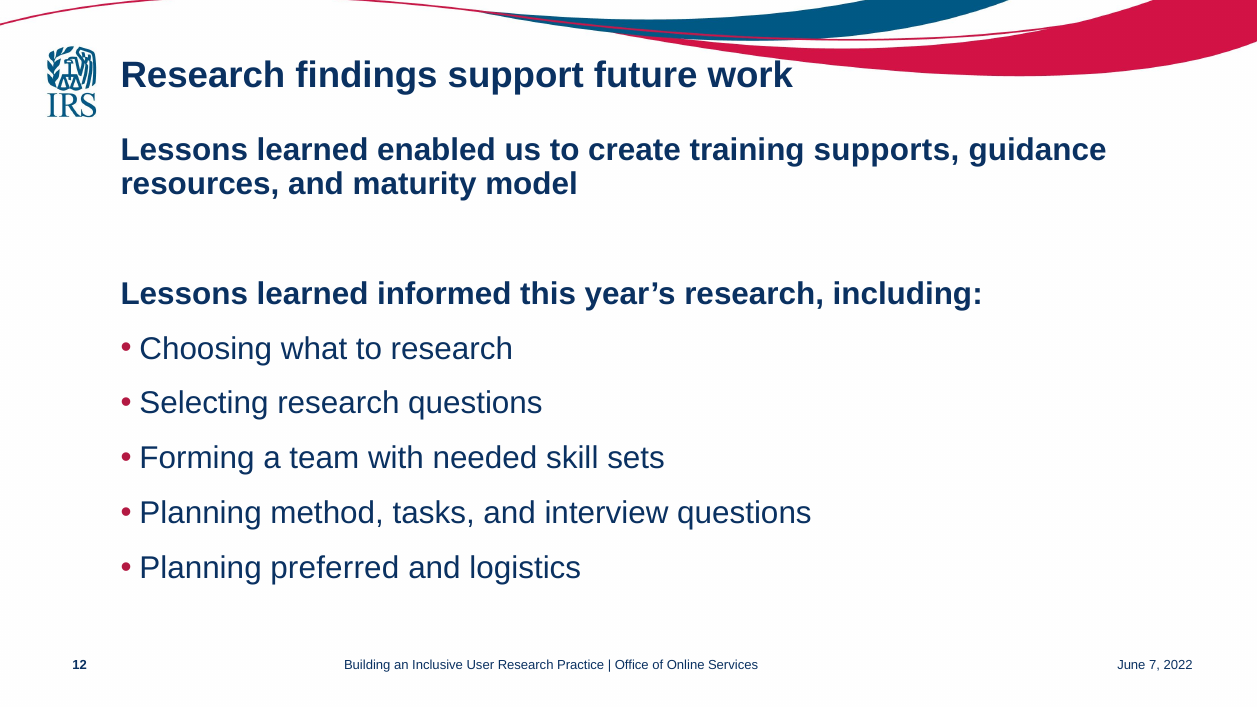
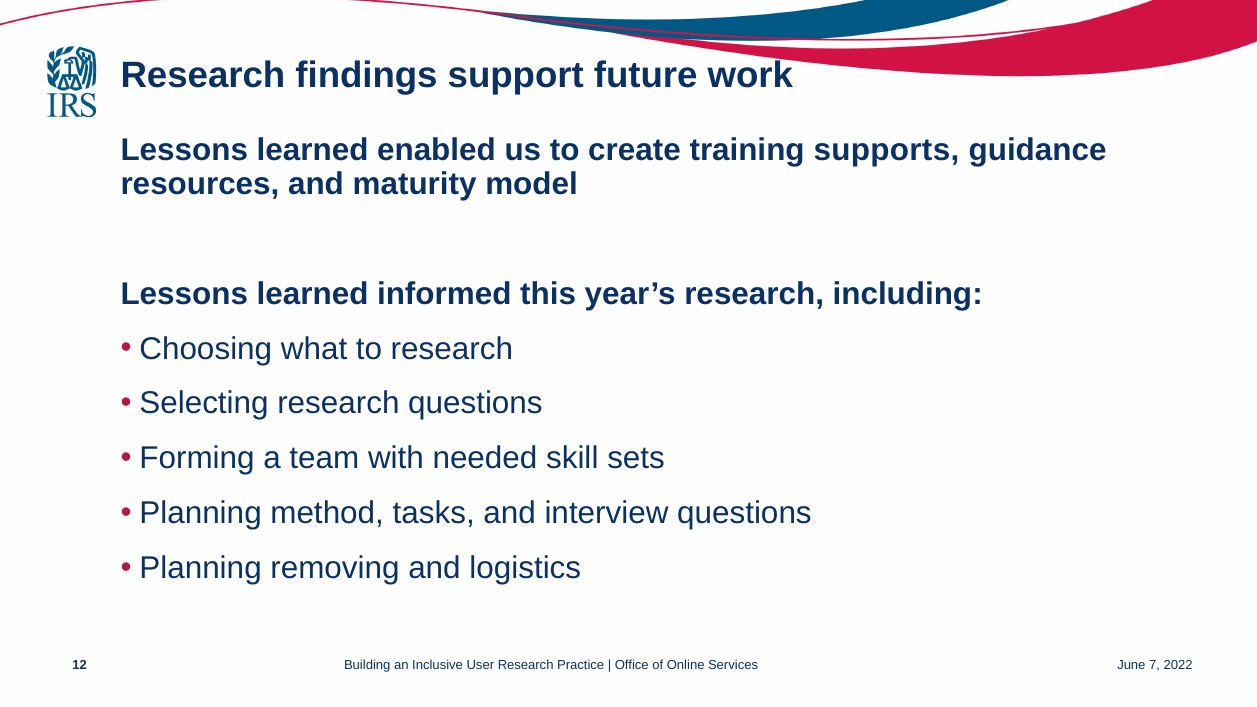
preferred: preferred -> removing
